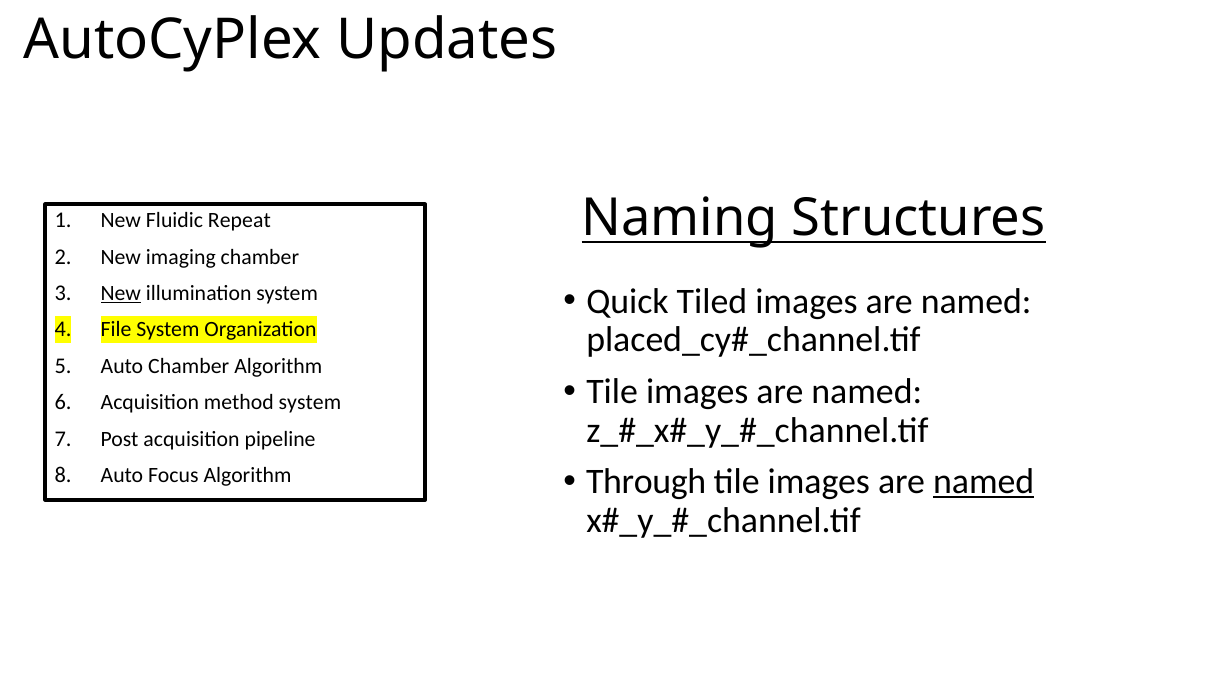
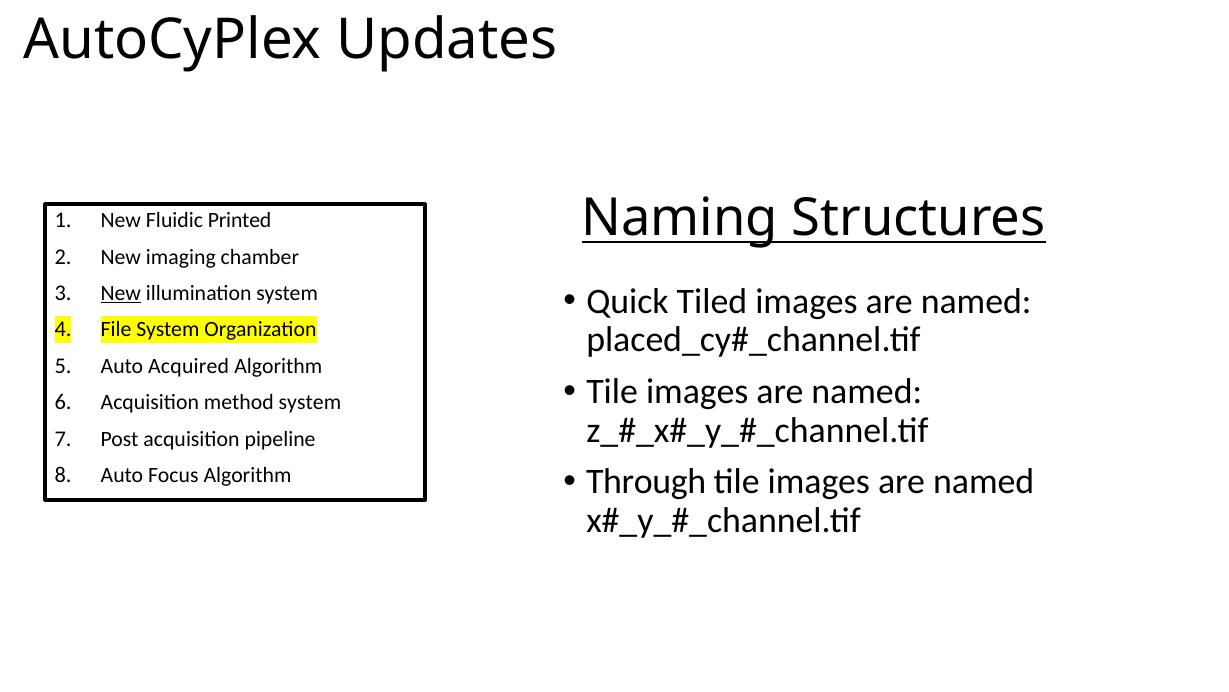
Repeat: Repeat -> Printed
Auto Chamber: Chamber -> Acquired
named at (984, 481) underline: present -> none
